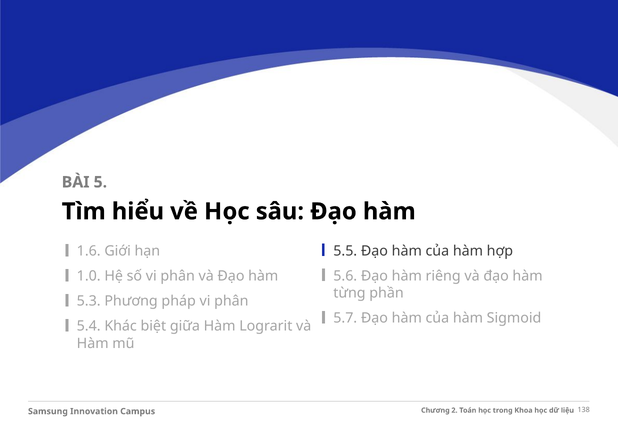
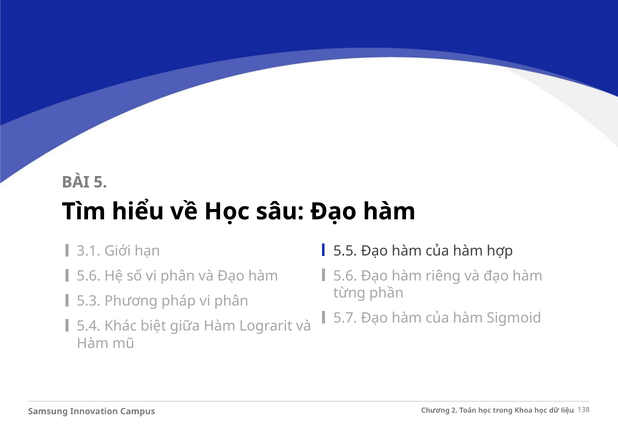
1.6: 1.6 -> 3.1
1.0 at (89, 276): 1.0 -> 5.6
